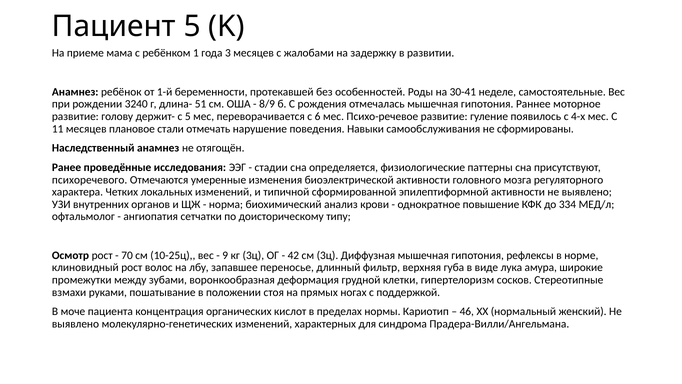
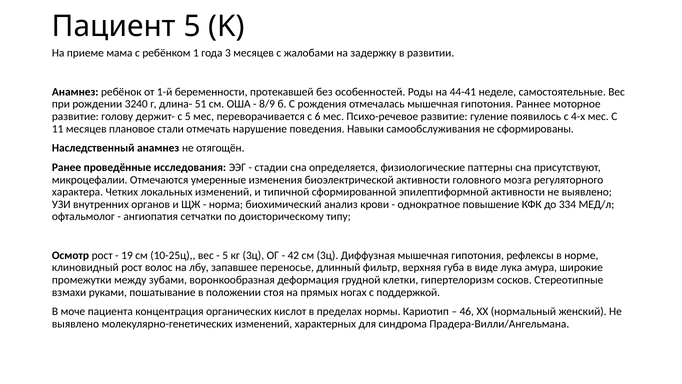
30-41: 30-41 -> 44-41
психоречевого: психоречевого -> микроцефалии
70: 70 -> 19
9 at (225, 255): 9 -> 5
